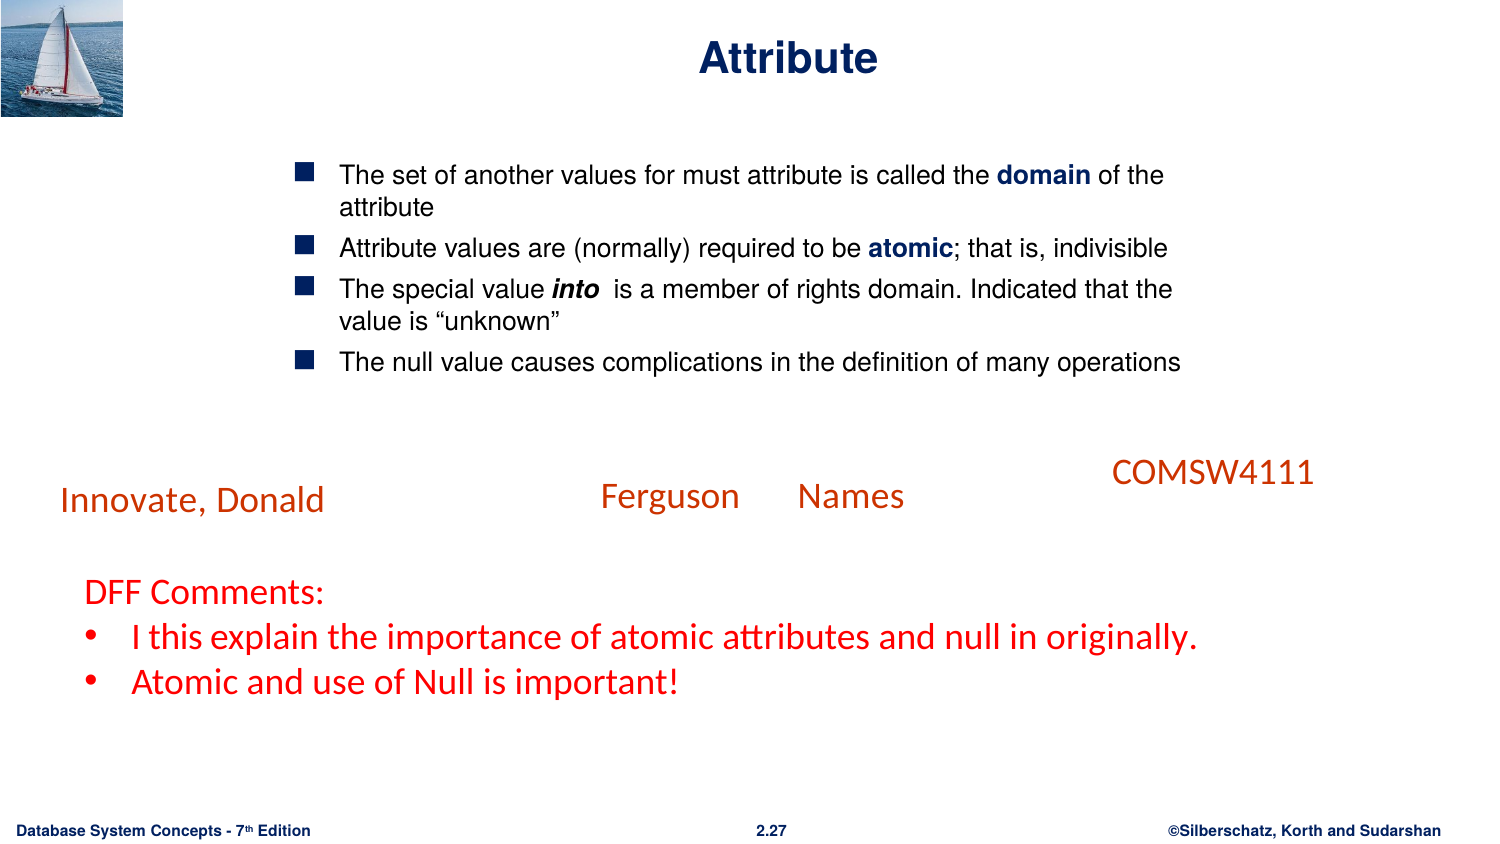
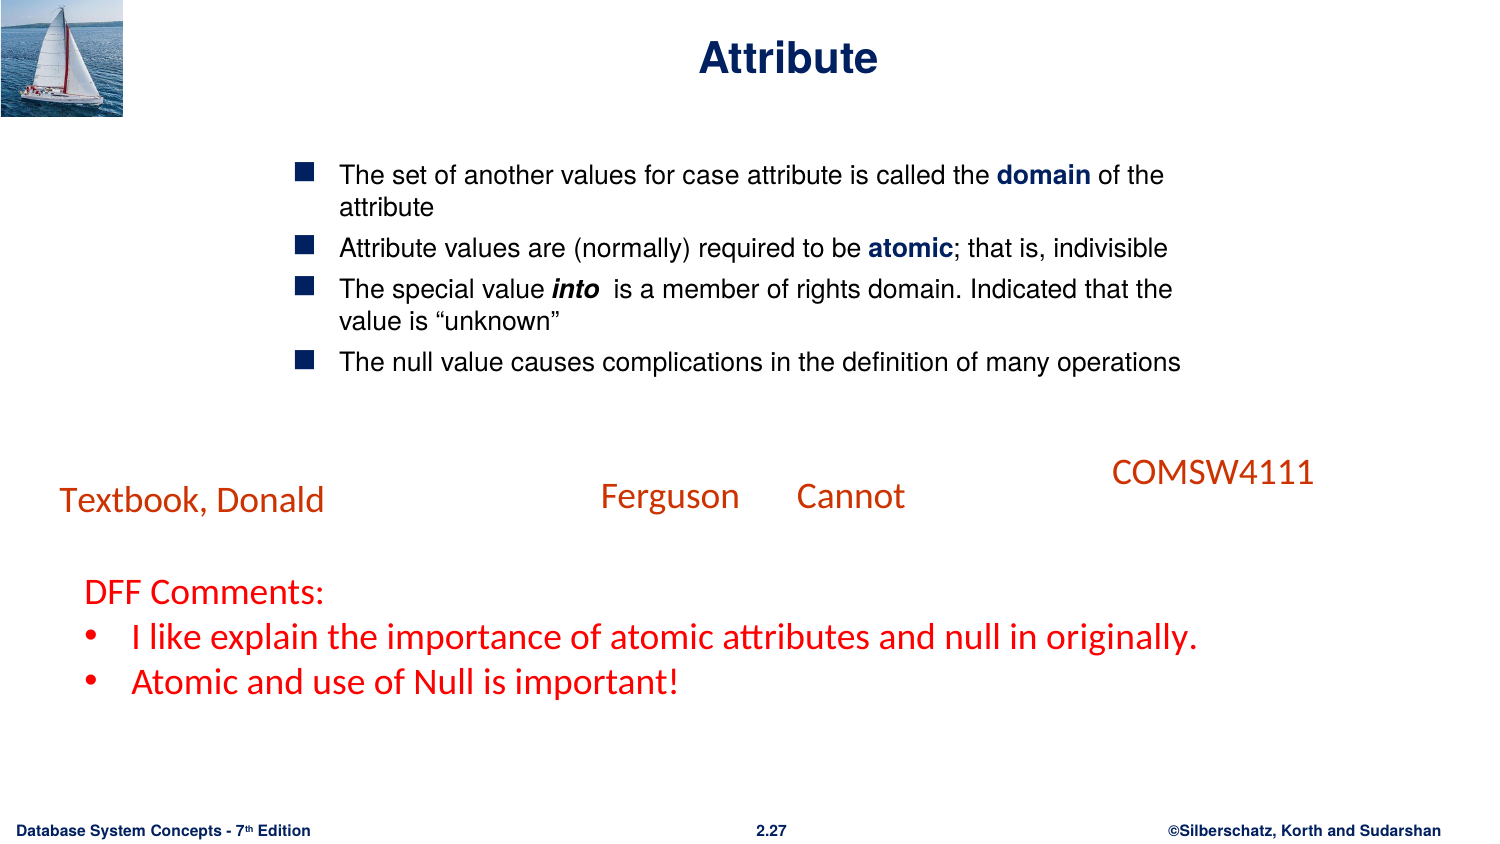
must: must -> case
Innovate: Innovate -> Textbook
Names: Names -> Cannot
this: this -> like
